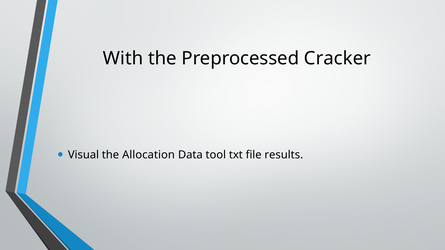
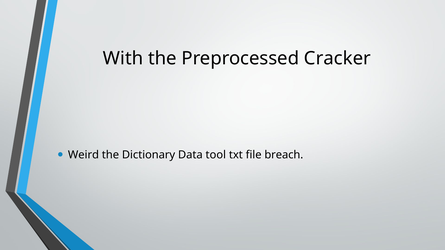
Visual: Visual -> Weird
Allocation: Allocation -> Dictionary
results: results -> breach
